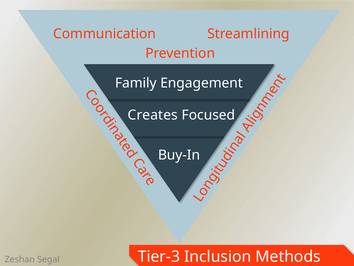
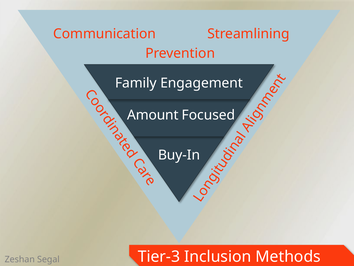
Creates: Creates -> Amount
